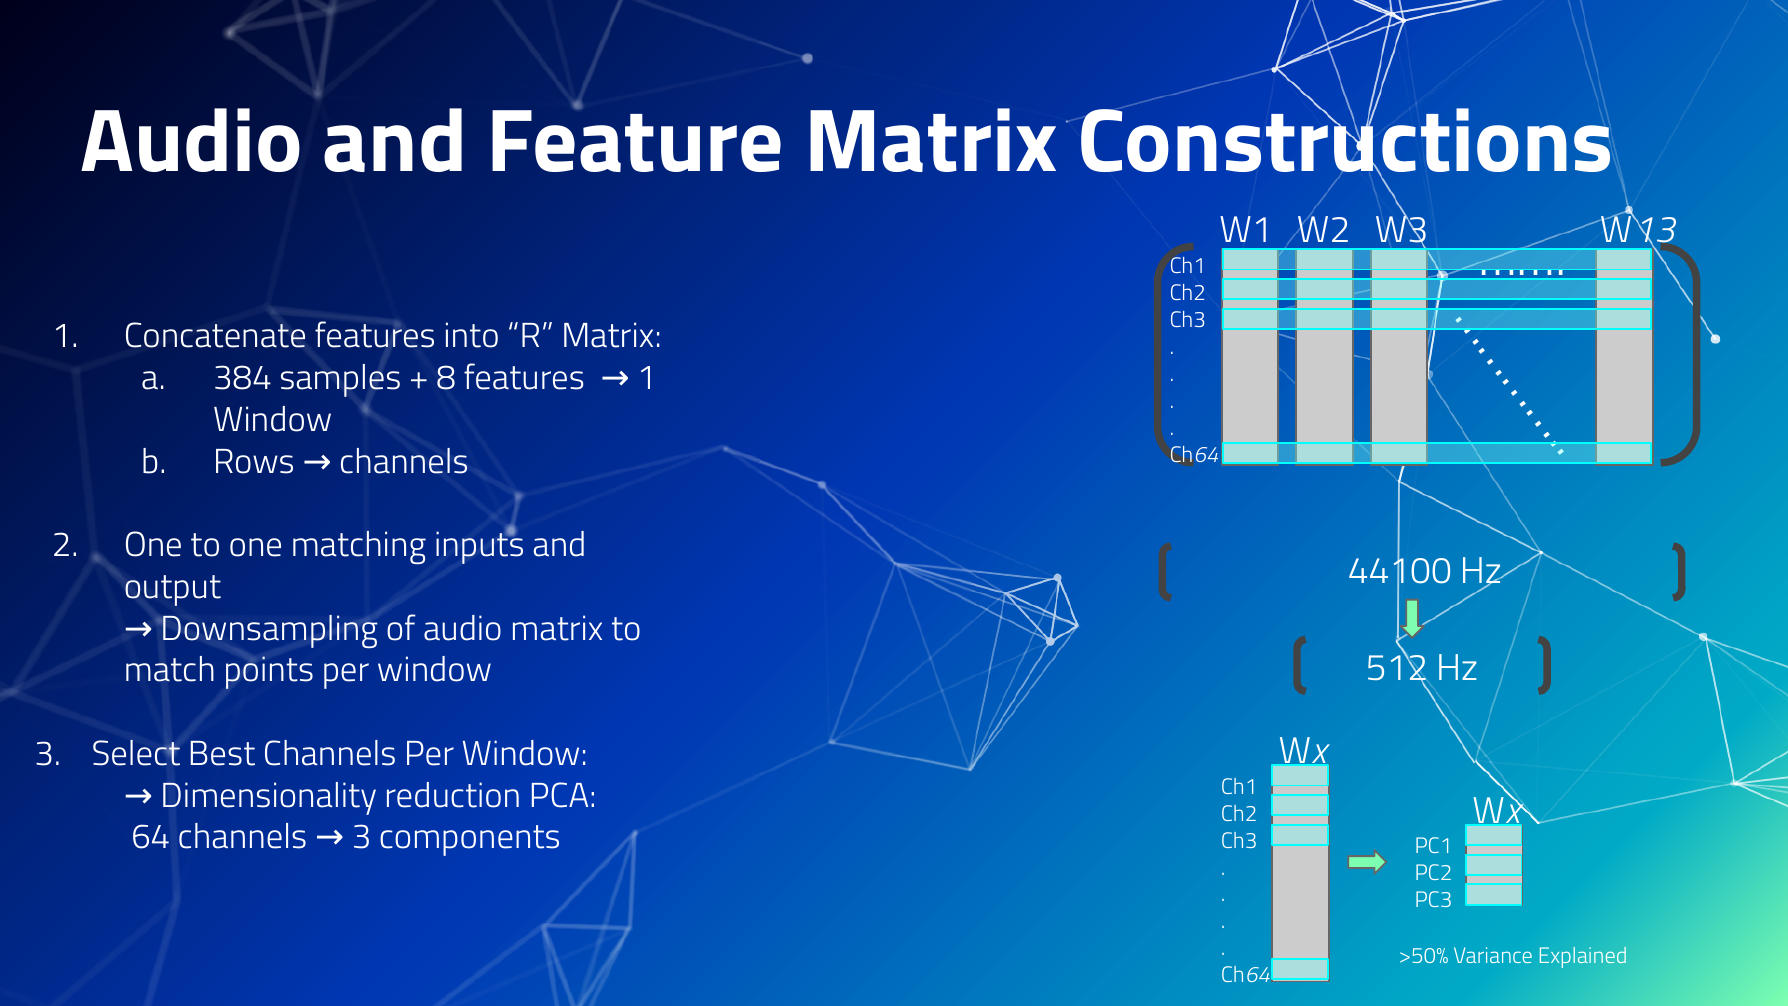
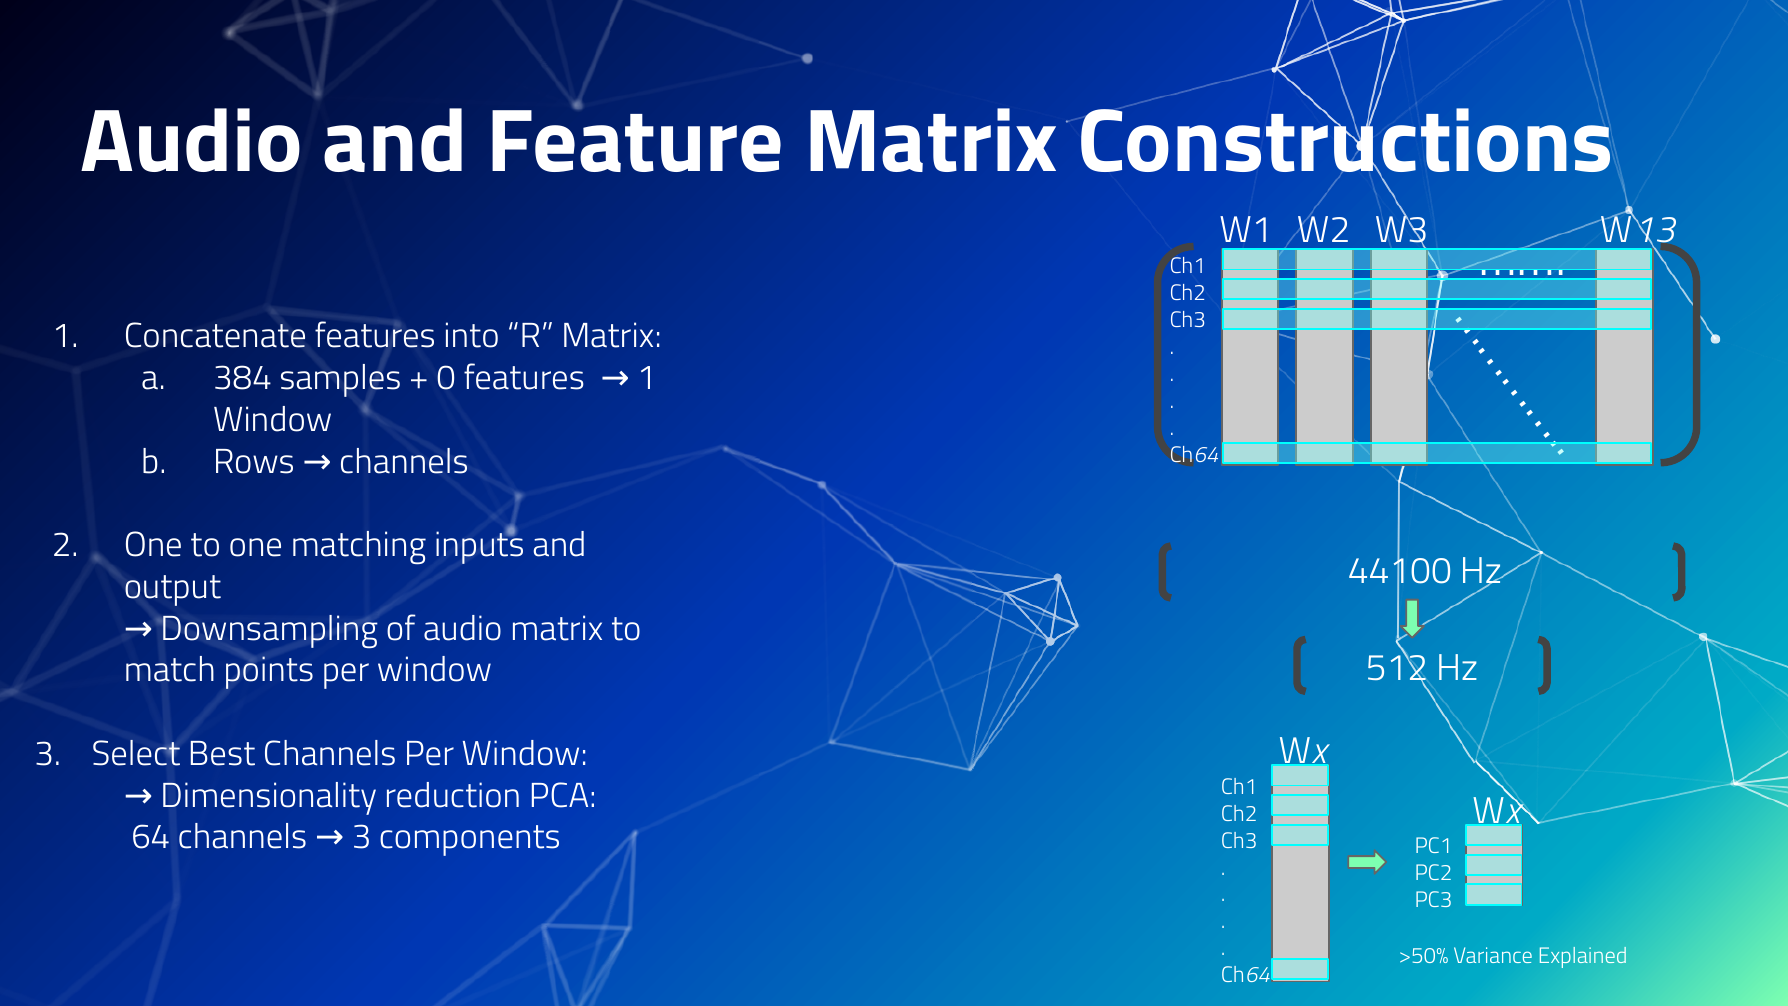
8: 8 -> 0
